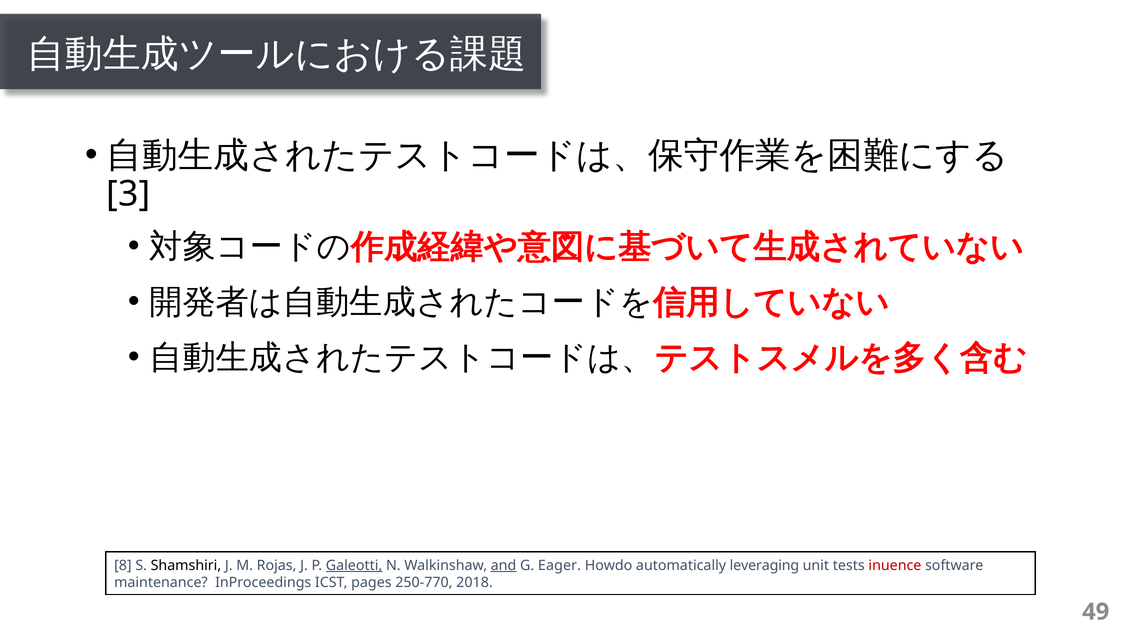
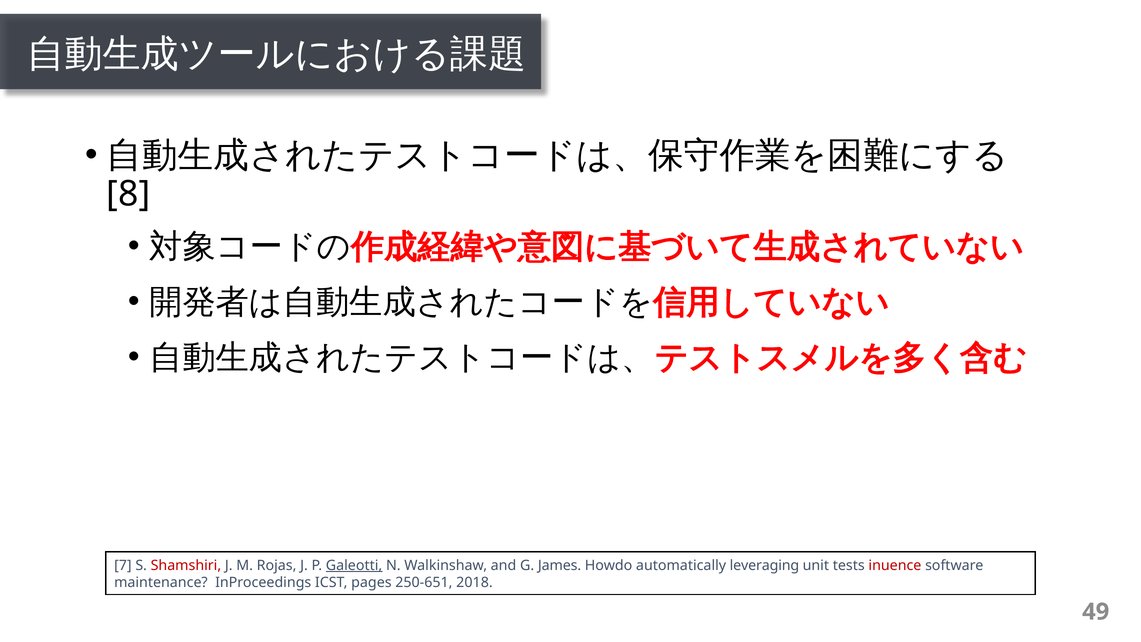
3: 3 -> 8
8: 8 -> 7
Shamshiri colour: black -> red
and underline: present -> none
Eager: Eager -> James
250-770: 250-770 -> 250-651
